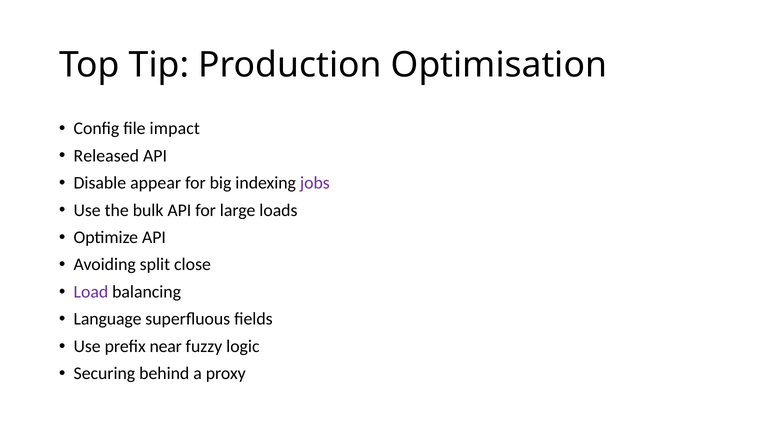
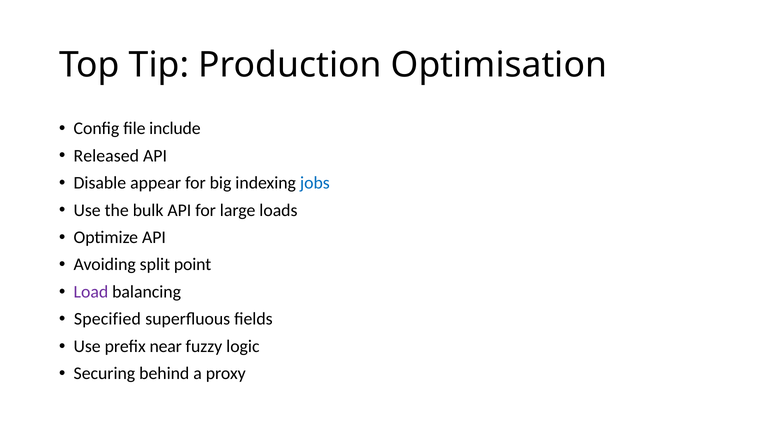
impact: impact -> include
jobs colour: purple -> blue
close: close -> point
Language: Language -> Specified
